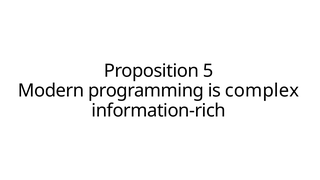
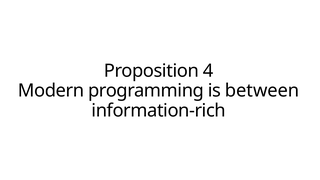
5: 5 -> 4
complex: complex -> between
